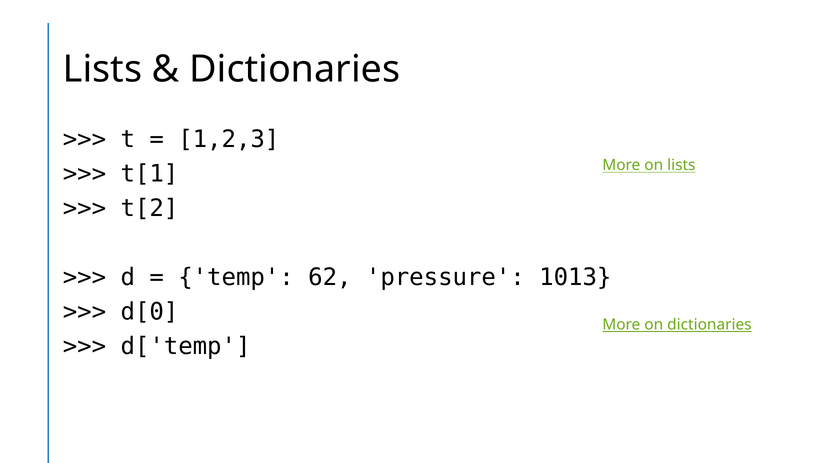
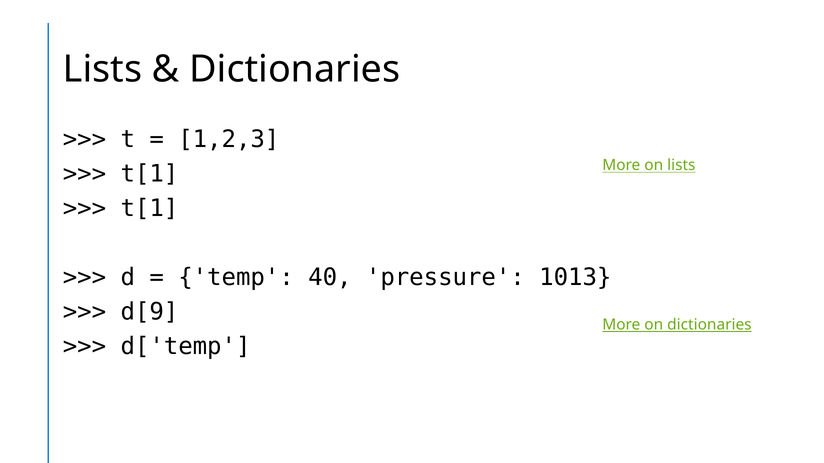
t[2 at (149, 208): t[2 -> t[1
62: 62 -> 40
d[0: d[0 -> d[9
